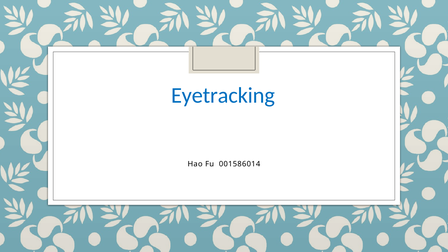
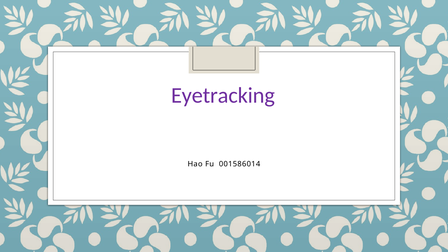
Eyetracking colour: blue -> purple
